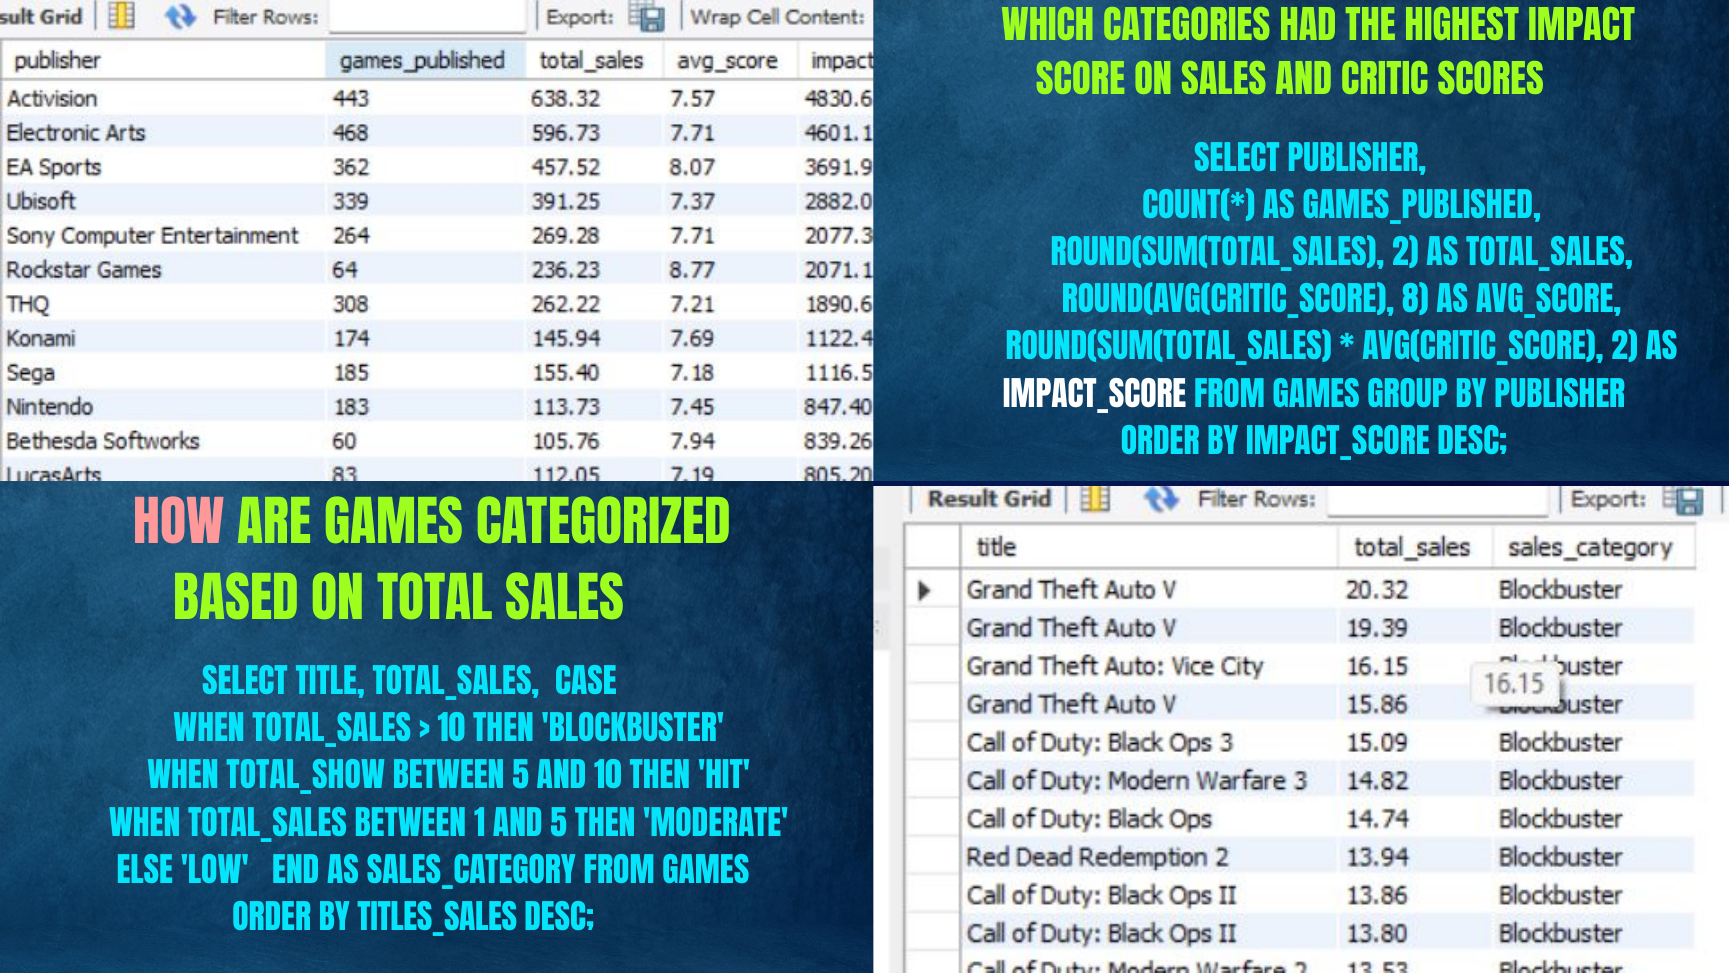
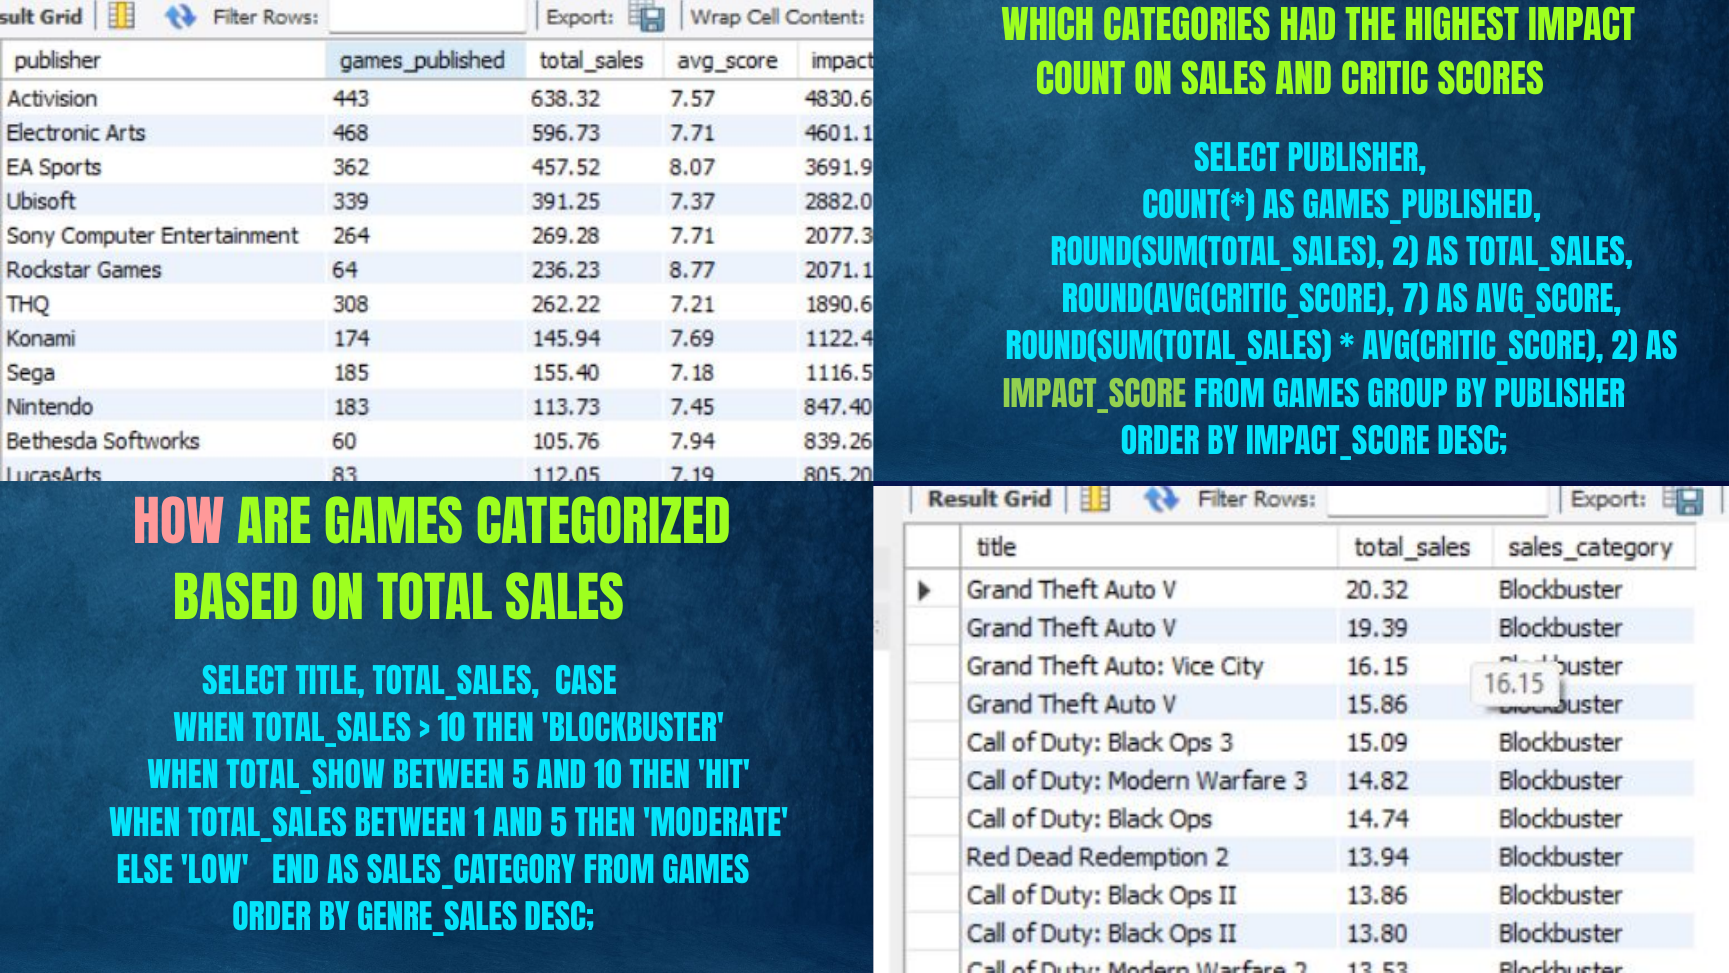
SCORE: SCORE -> COUNT
8: 8 -> 7
IMPACT_SCORE at (1095, 396) colour: white -> light green
TITLES_SALES: TITLES_SALES -> GENRE_SALES
